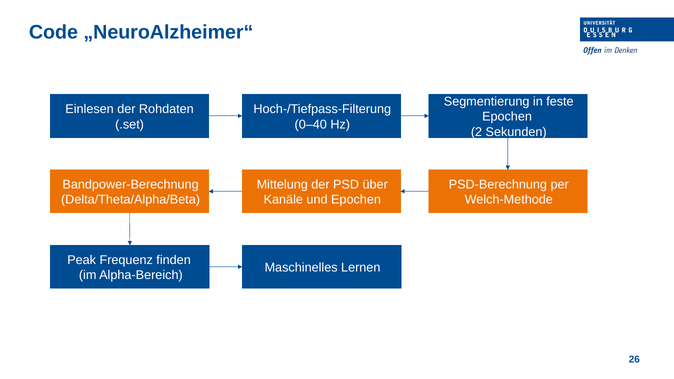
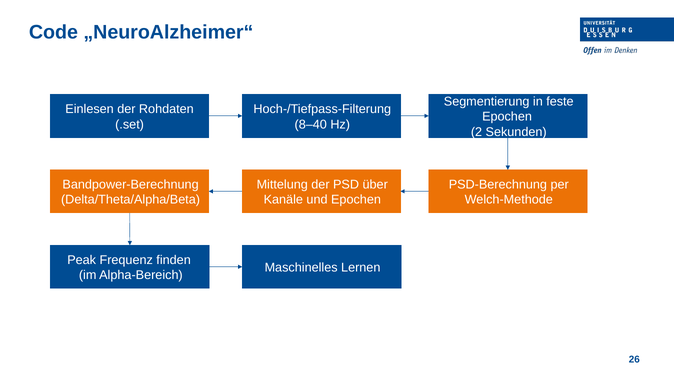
0–40: 0–40 -> 8–40
